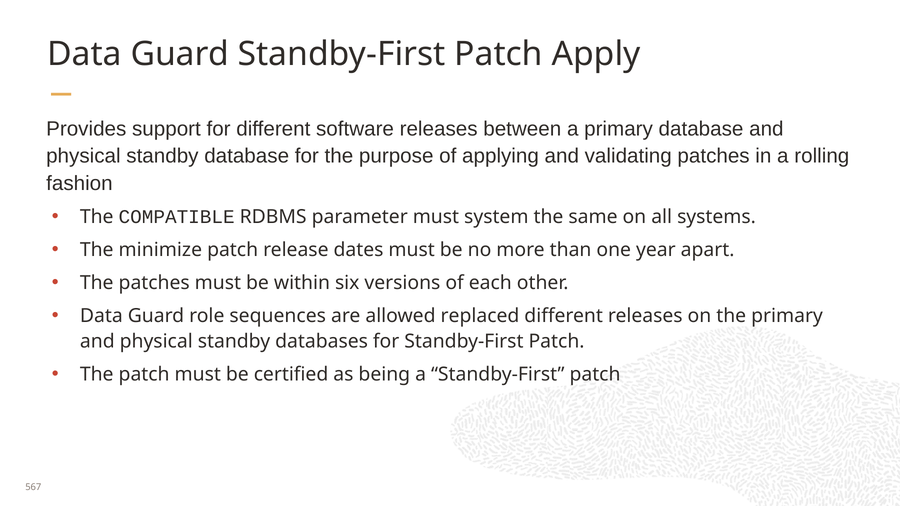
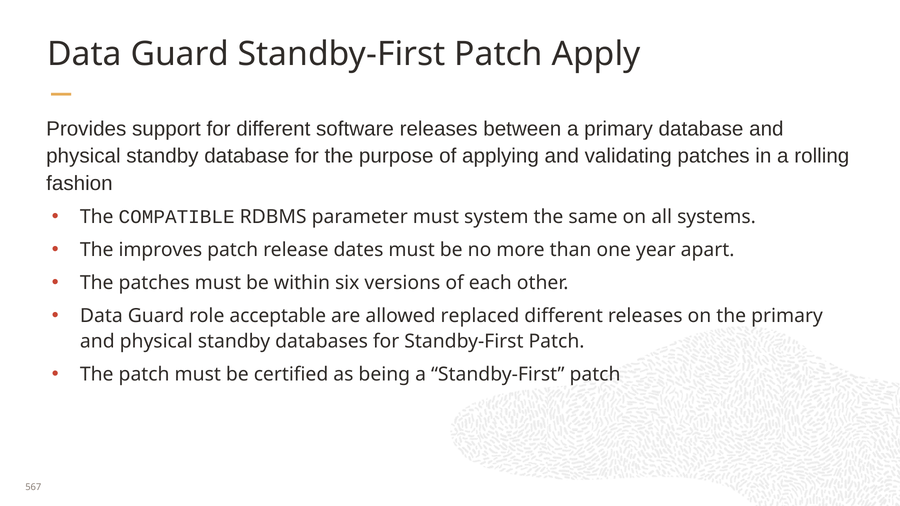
minimize: minimize -> improves
sequences: sequences -> acceptable
